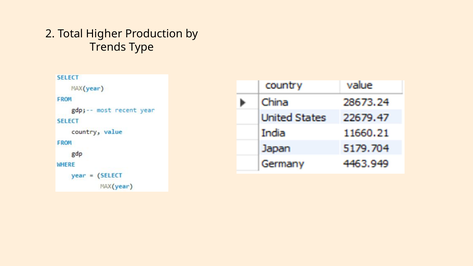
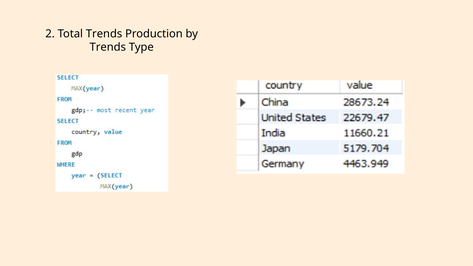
Total Higher: Higher -> Trends
